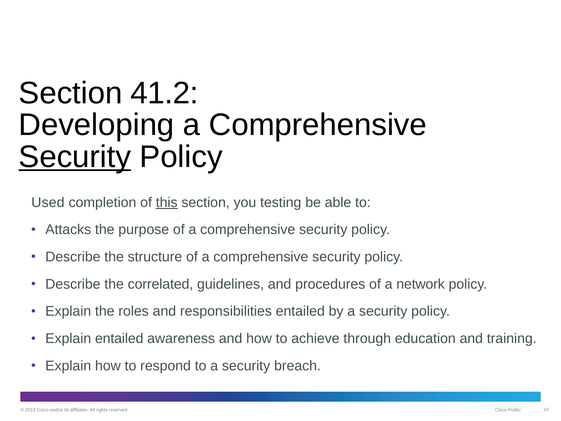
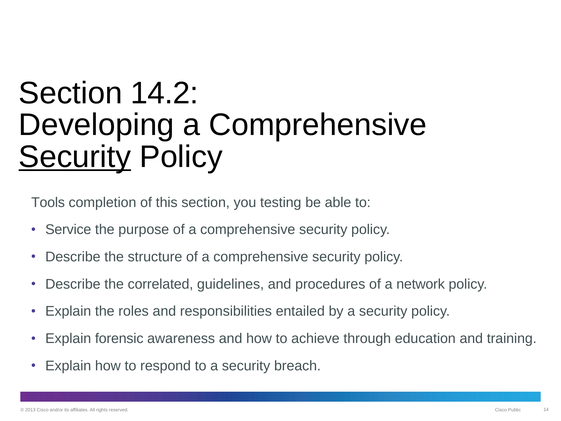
41.2: 41.2 -> 14.2
Used: Used -> Tools
this underline: present -> none
Attacks: Attacks -> Service
Explain entailed: entailed -> forensic
